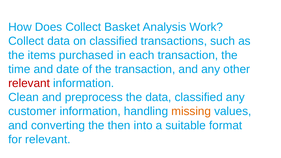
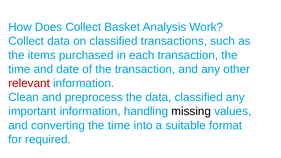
customer: customer -> important
missing colour: orange -> black
converting the then: then -> time
for relevant: relevant -> required
